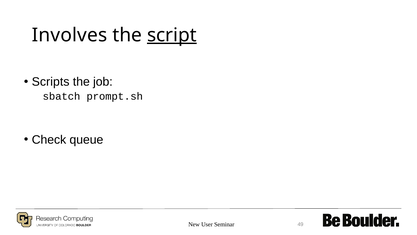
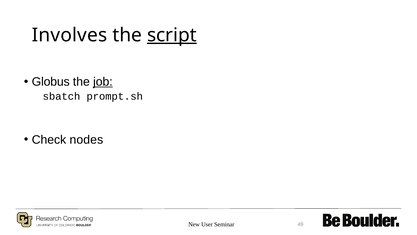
Scripts: Scripts -> Globus
job underline: none -> present
queue: queue -> nodes
